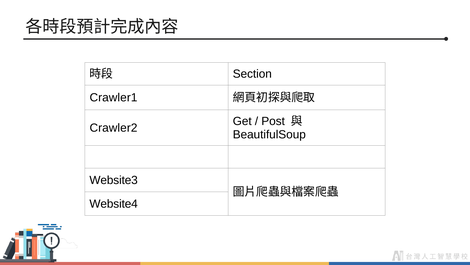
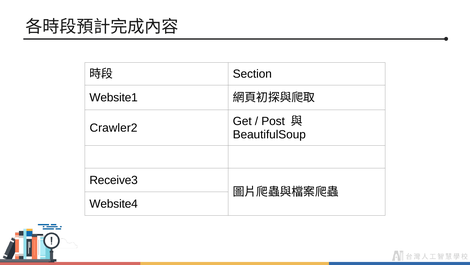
Crawler1: Crawler1 -> Website1
Website3: Website3 -> Receive3
